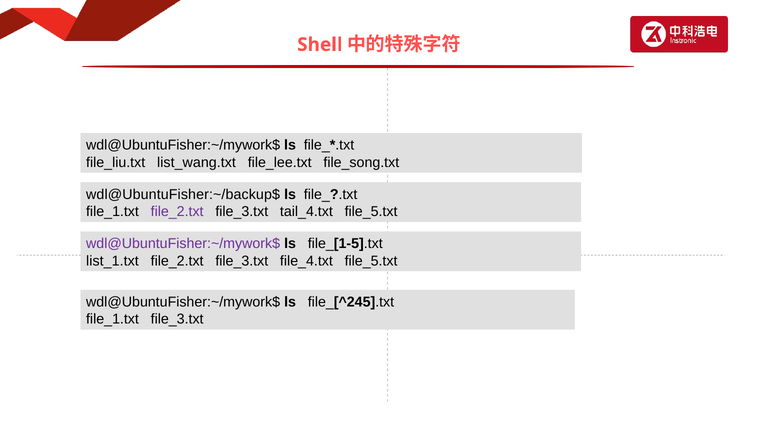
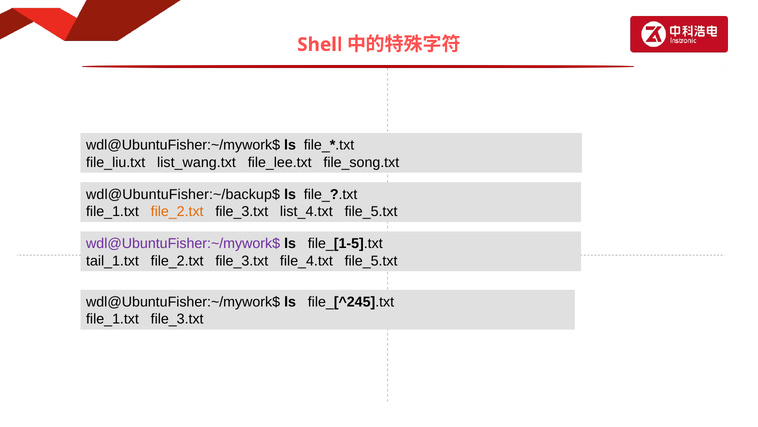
file_2.txt at (177, 211) colour: purple -> orange
tail_4.txt: tail_4.txt -> list_4.txt
list_1.txt: list_1.txt -> tail_1.txt
